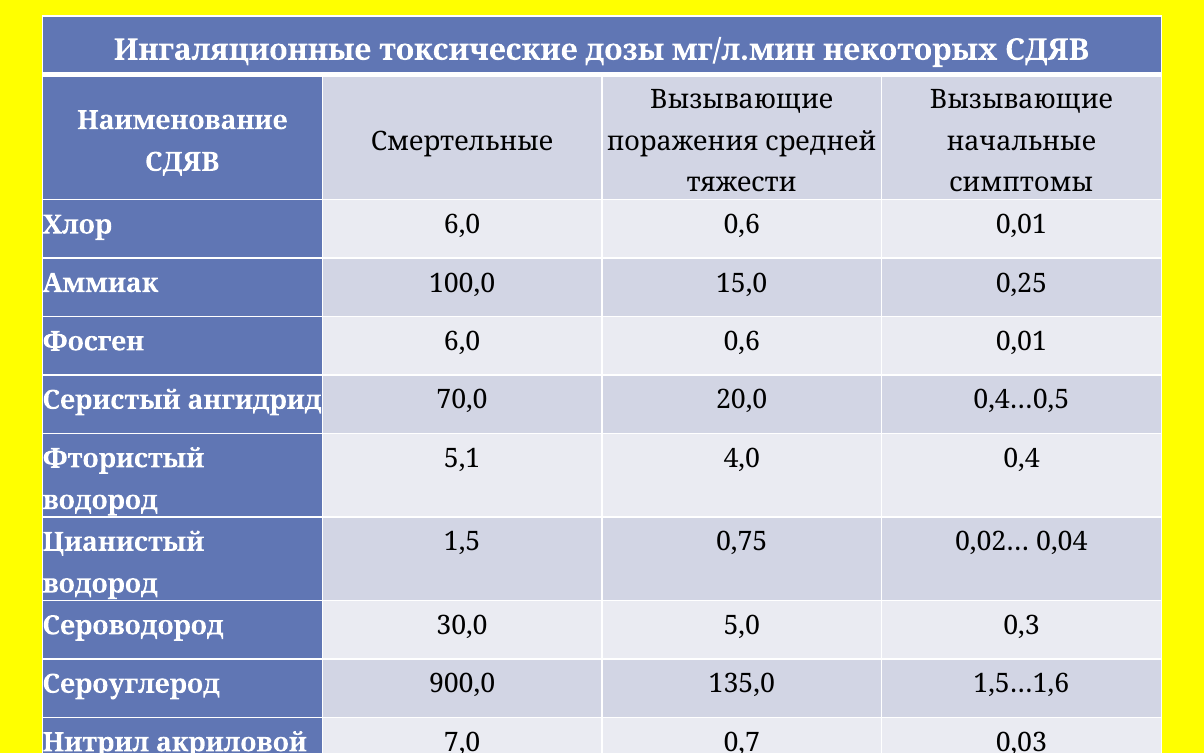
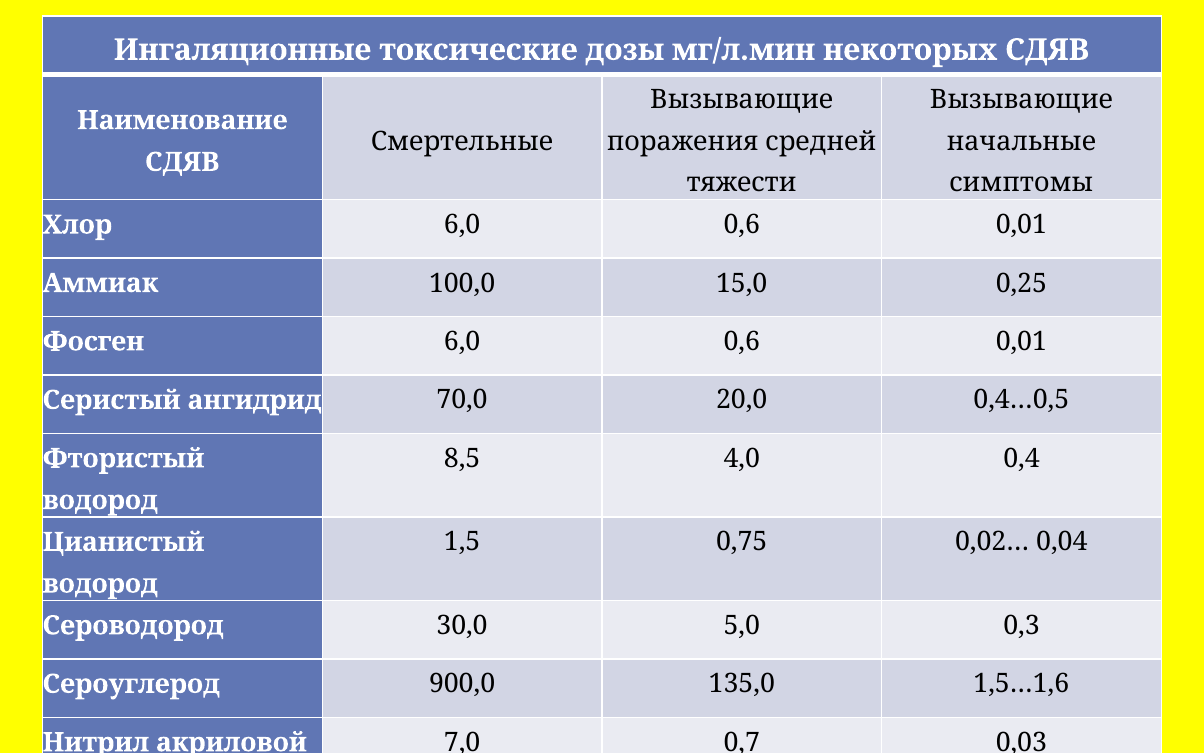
5,1: 5,1 -> 8,5
